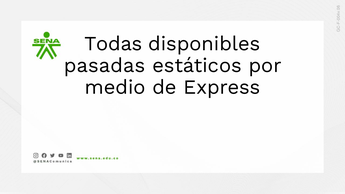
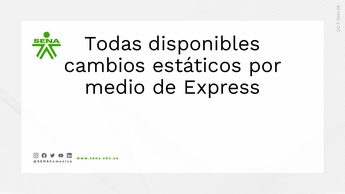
pasadas: pasadas -> cambios
